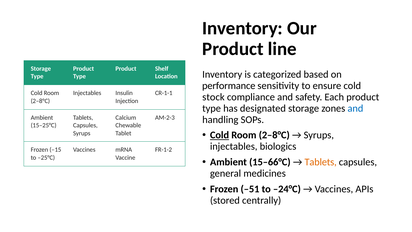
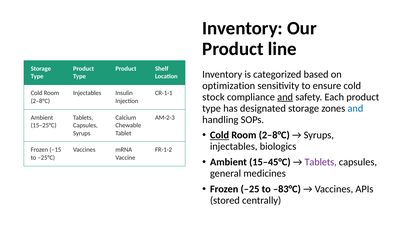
performance: performance -> optimization
and at (285, 97) underline: none -> present
15–66°C: 15–66°C -> 15–45°C
Tablets at (321, 162) colour: orange -> purple
–51: –51 -> –25
–24°C: –24°C -> –83°C
